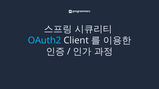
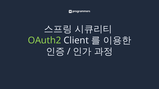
OAuth2 colour: light blue -> light green
